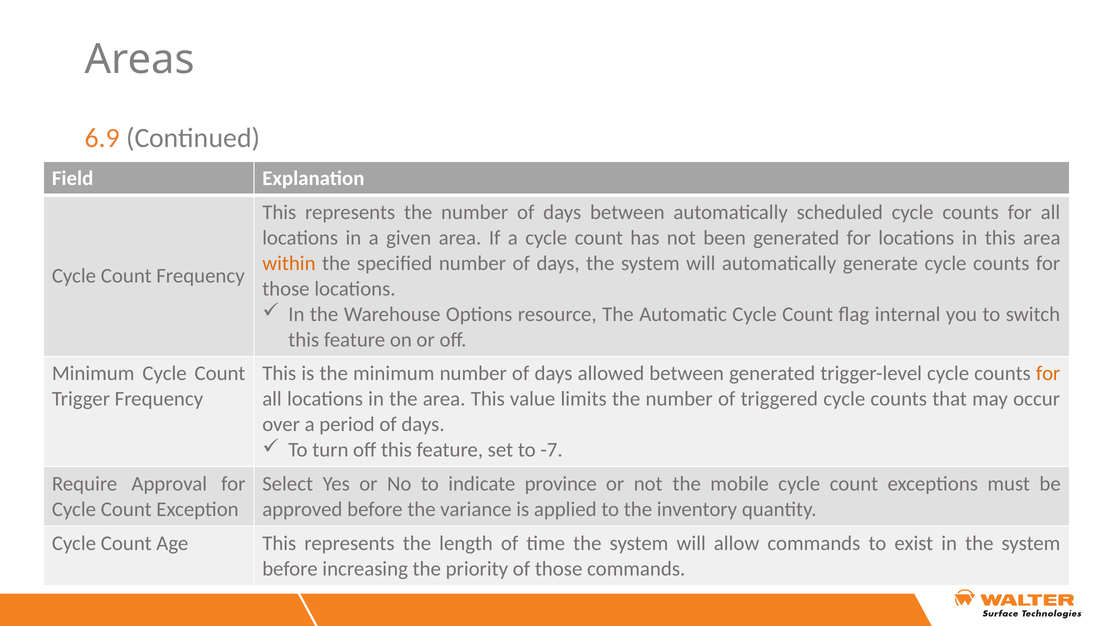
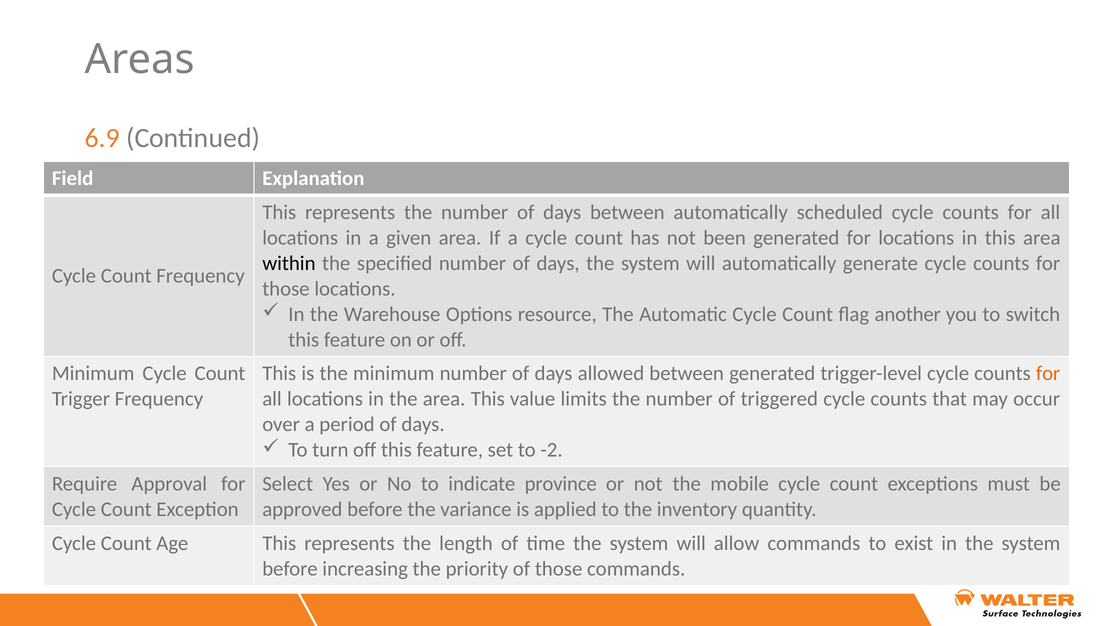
within colour: orange -> black
internal: internal -> another
-7: -7 -> -2
